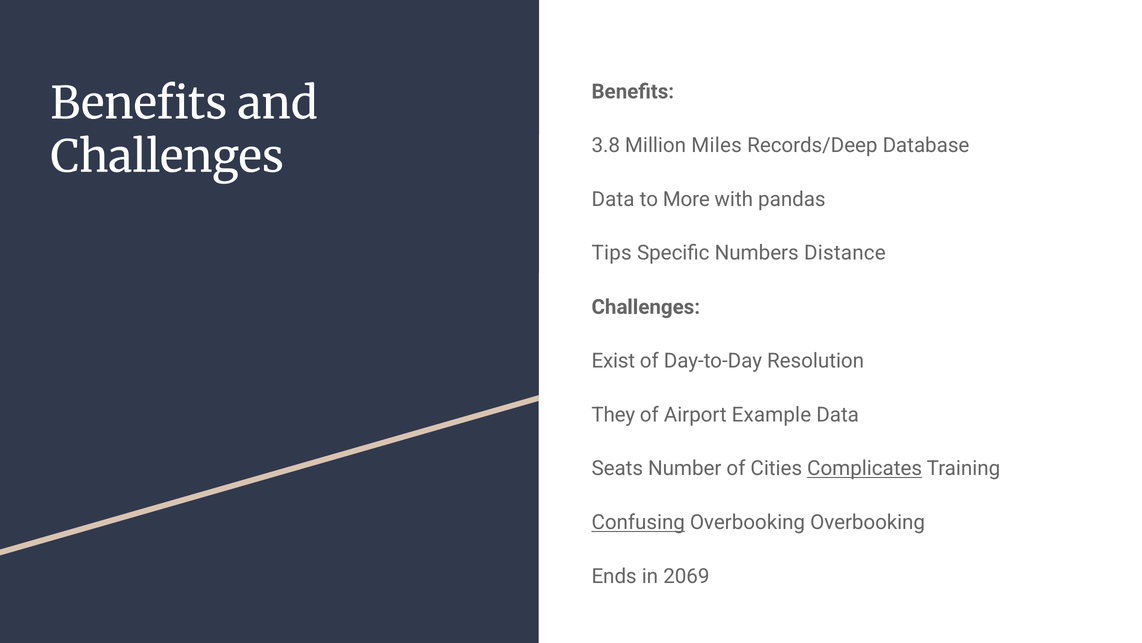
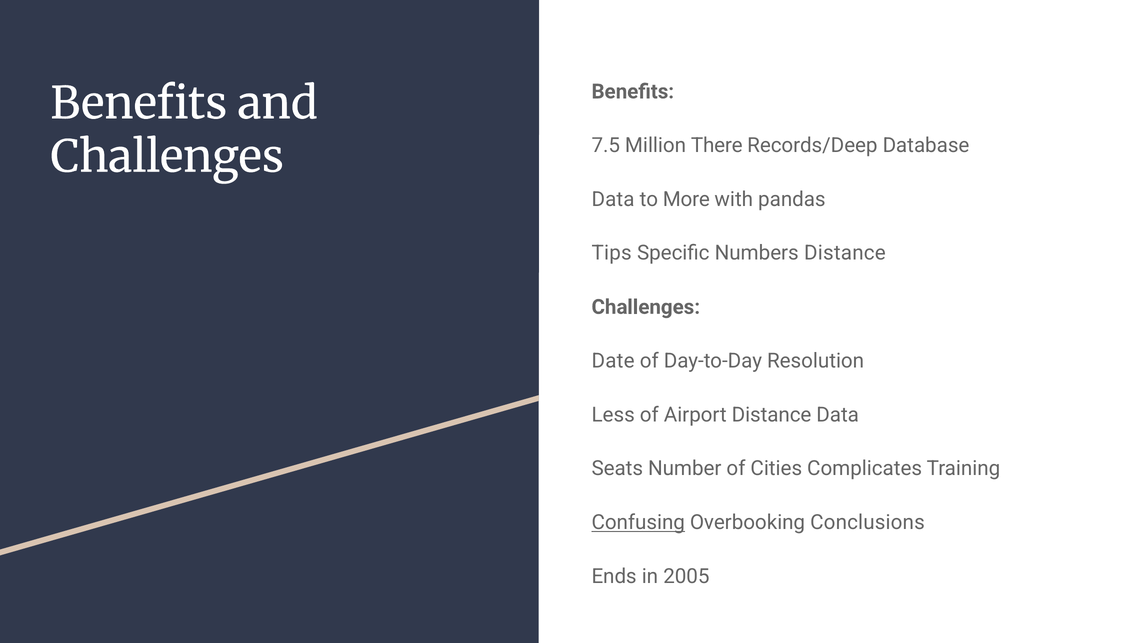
3.8: 3.8 -> 7.5
Miles: Miles -> There
Exist: Exist -> Date
They: They -> Less
Airport Example: Example -> Distance
Complicates underline: present -> none
Overbooking Overbooking: Overbooking -> Conclusions
2069: 2069 -> 2005
